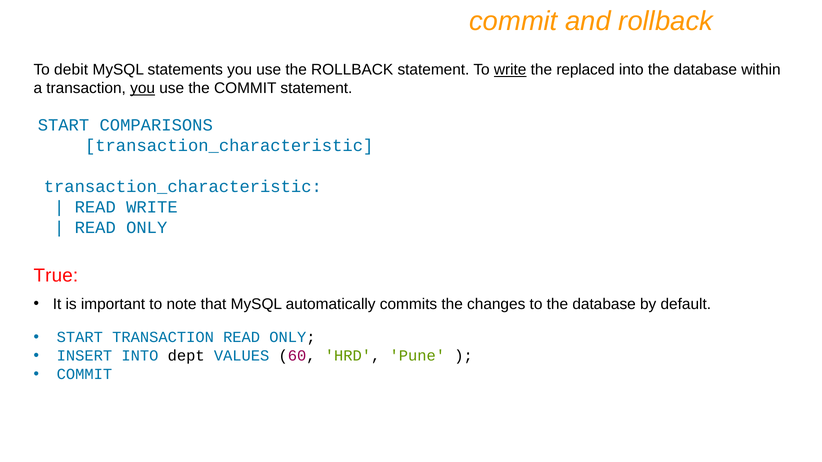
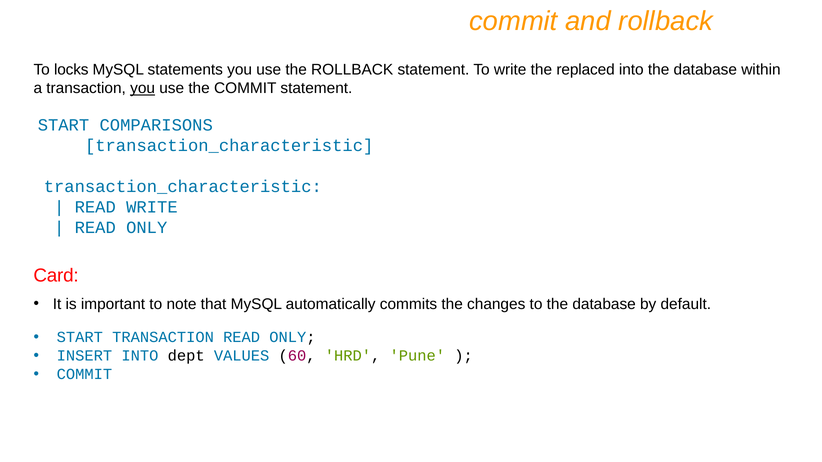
debit: debit -> locks
write at (510, 70) underline: present -> none
True: True -> Card
